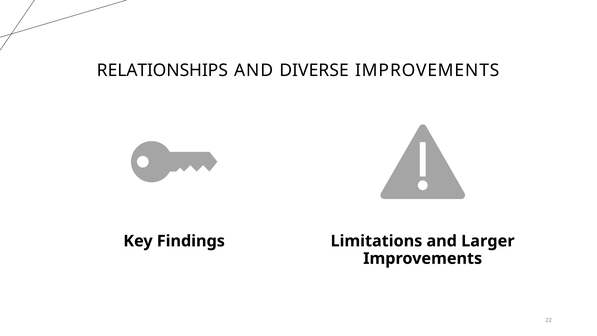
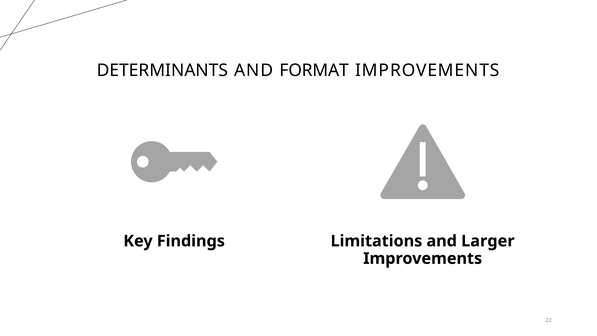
RELATIONSHIPS: RELATIONSHIPS -> DETERMINANTS
DIVERSE: DIVERSE -> FORMAT
